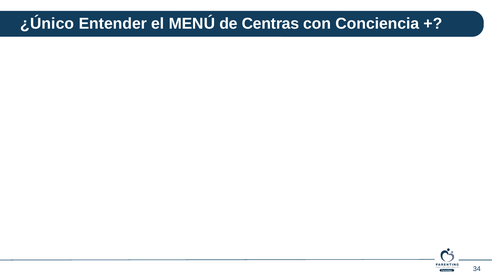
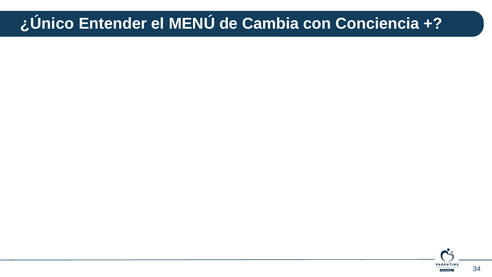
Centras: Centras -> Cambia
